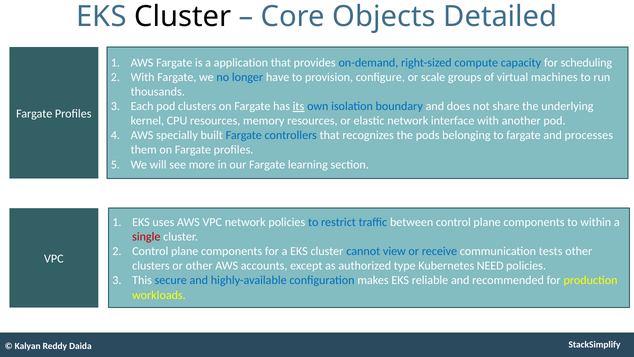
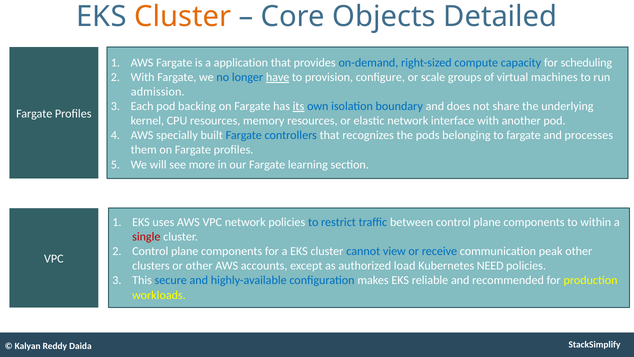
Cluster at (183, 16) colour: black -> orange
have underline: none -> present
thousands: thousands -> admission
pod clusters: clusters -> backing
tests: tests -> peak
type: type -> load
